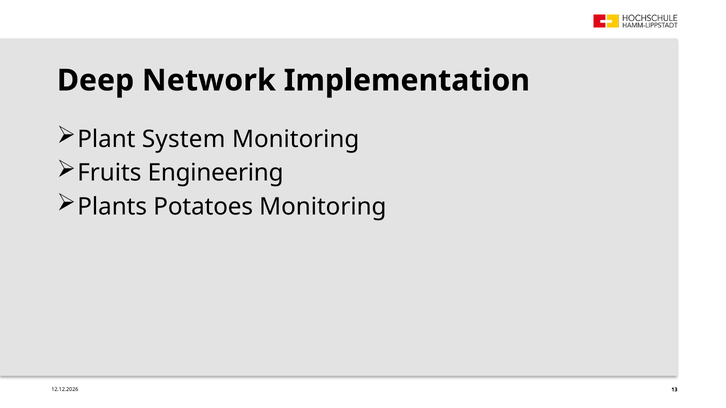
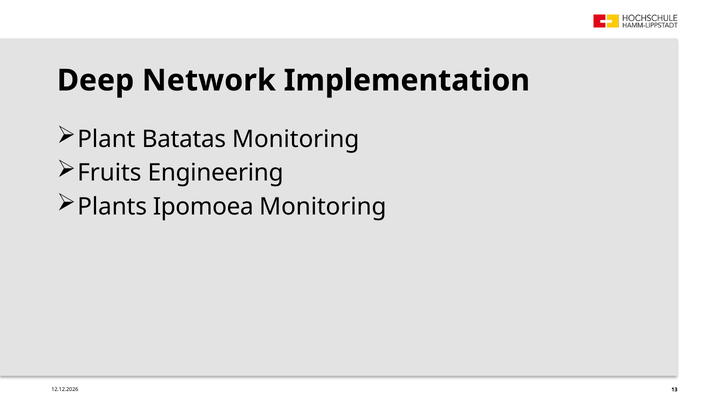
System: System -> Batatas
Potatoes: Potatoes -> Ipomoea
